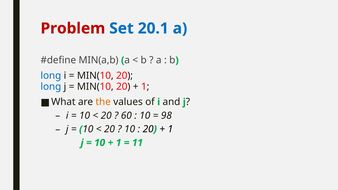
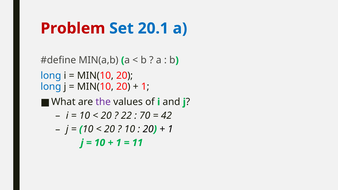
the colour: orange -> purple
60: 60 -> 22
10 at (145, 116): 10 -> 70
98: 98 -> 42
